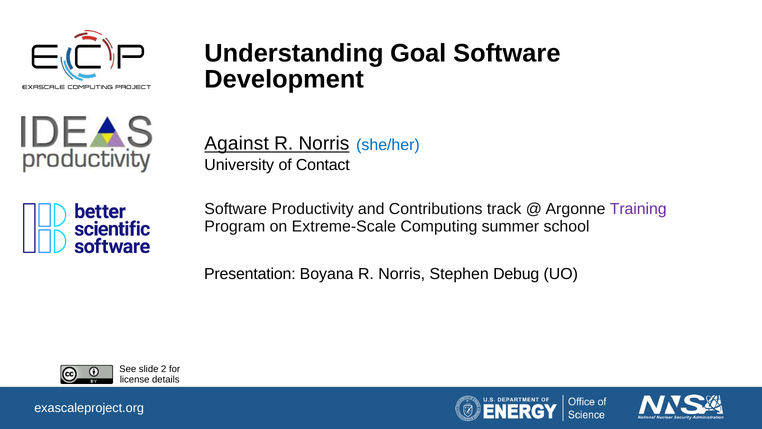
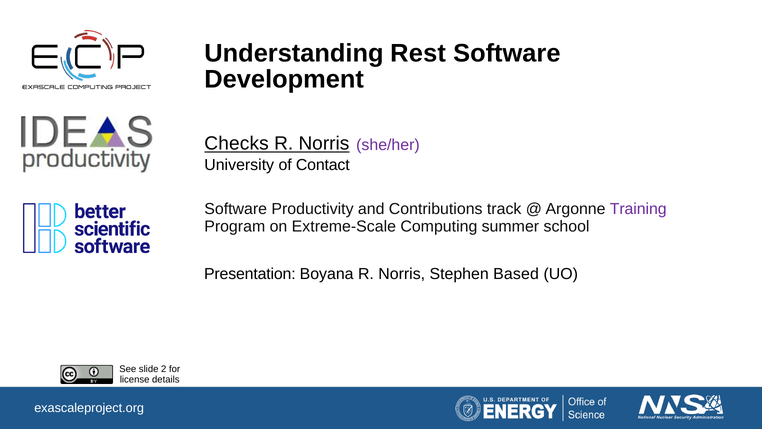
Goal: Goal -> Rest
Against: Against -> Checks
she/her colour: blue -> purple
Debug: Debug -> Based
